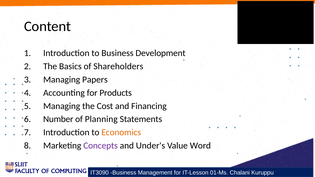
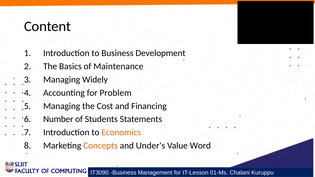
Shareholders: Shareholders -> Maintenance
Papers: Papers -> Widely
Products: Products -> Problem
Planning: Planning -> Students
Concepts colour: purple -> orange
